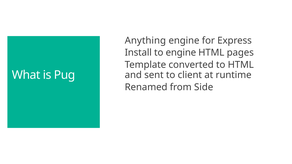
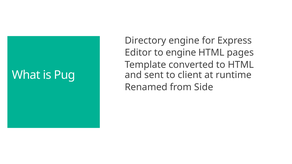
Anything: Anything -> Directory
Install: Install -> Editor
